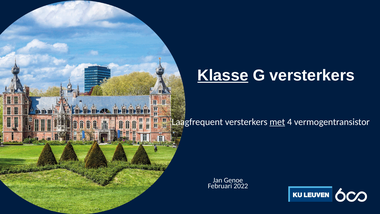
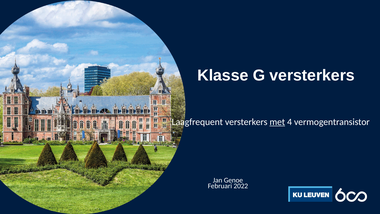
Klasse underline: present -> none
